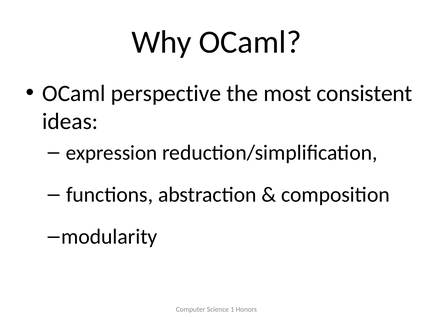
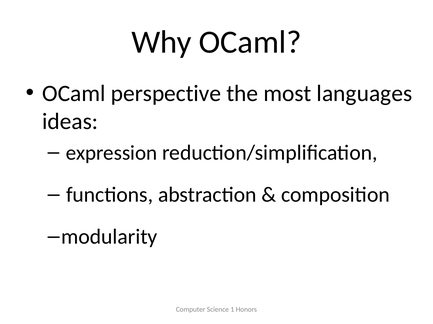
consistent: consistent -> languages
